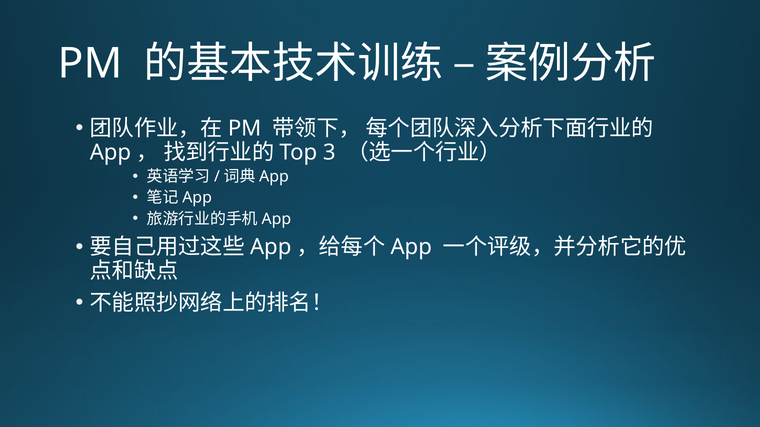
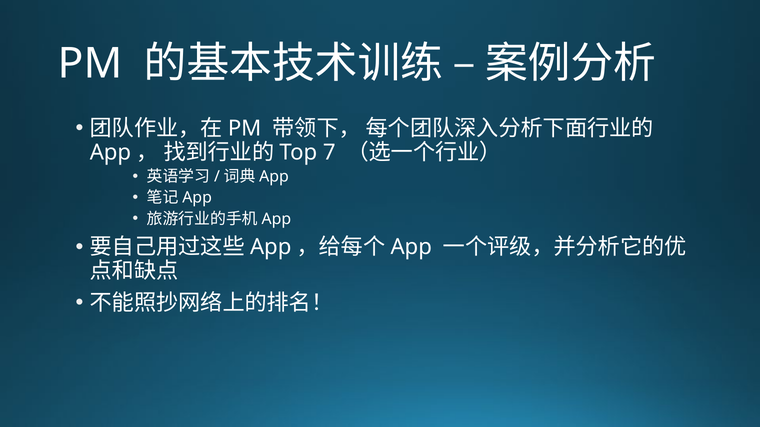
3: 3 -> 7
